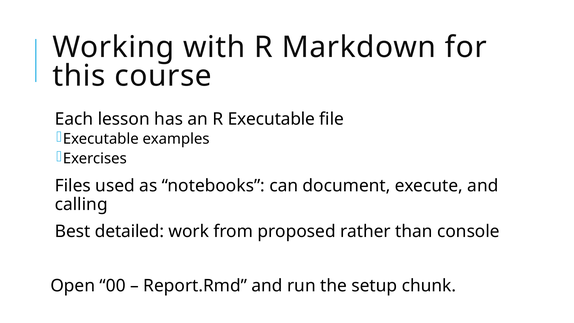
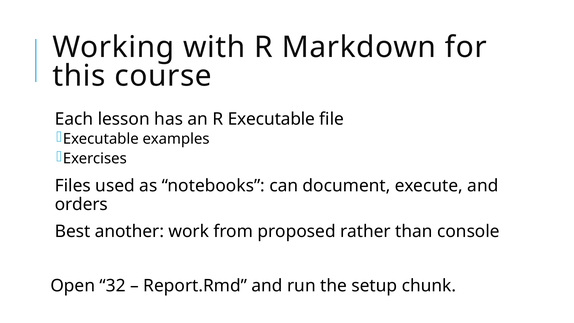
calling: calling -> orders
detailed: detailed -> another
00: 00 -> 32
